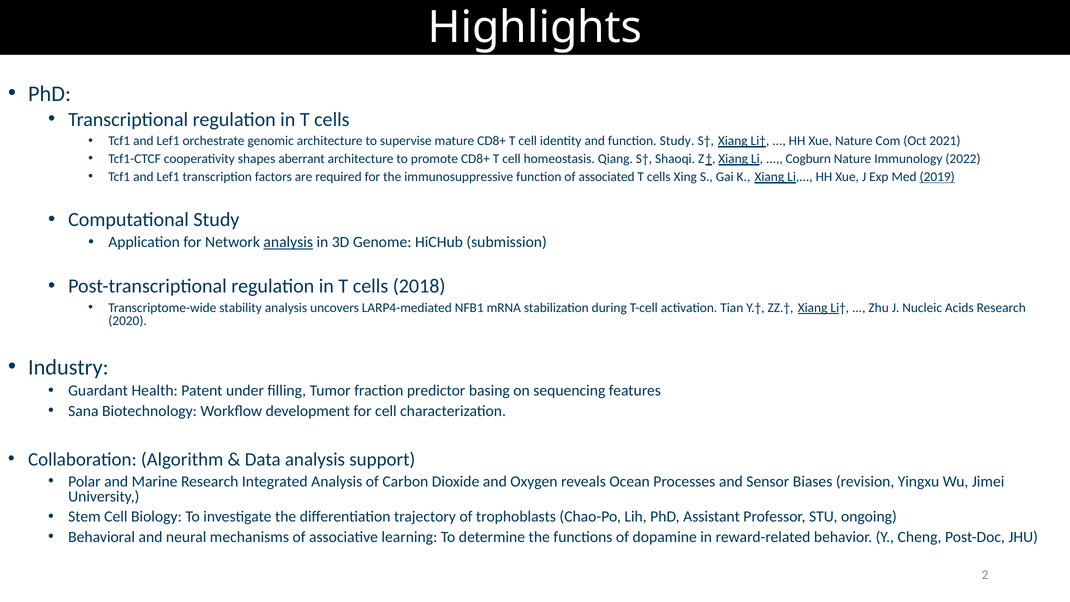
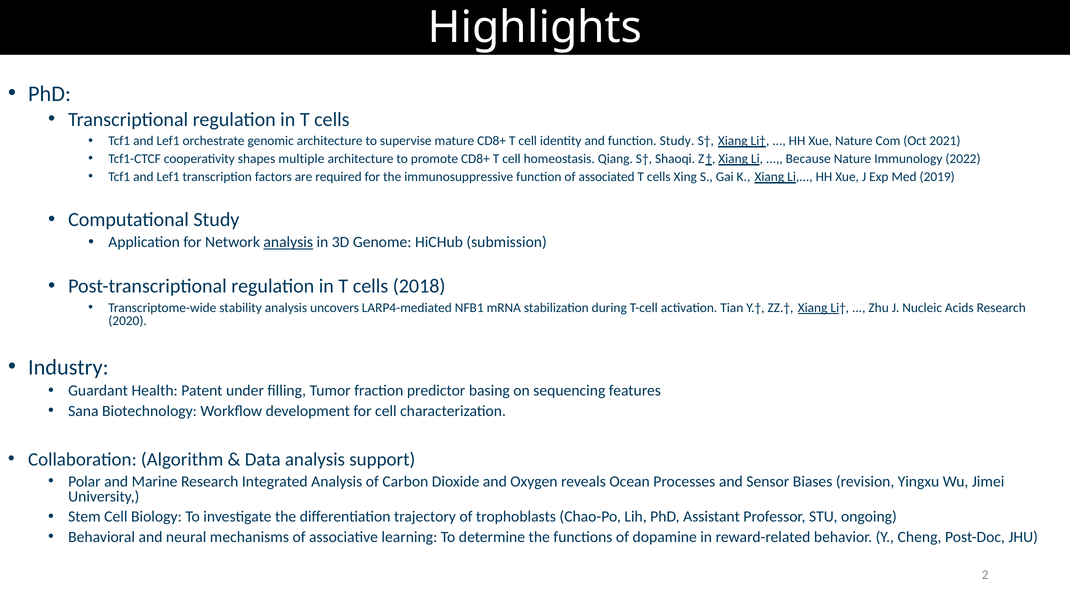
aberrant: aberrant -> multiple
Cogburn: Cogburn -> Because
2019 underline: present -> none
